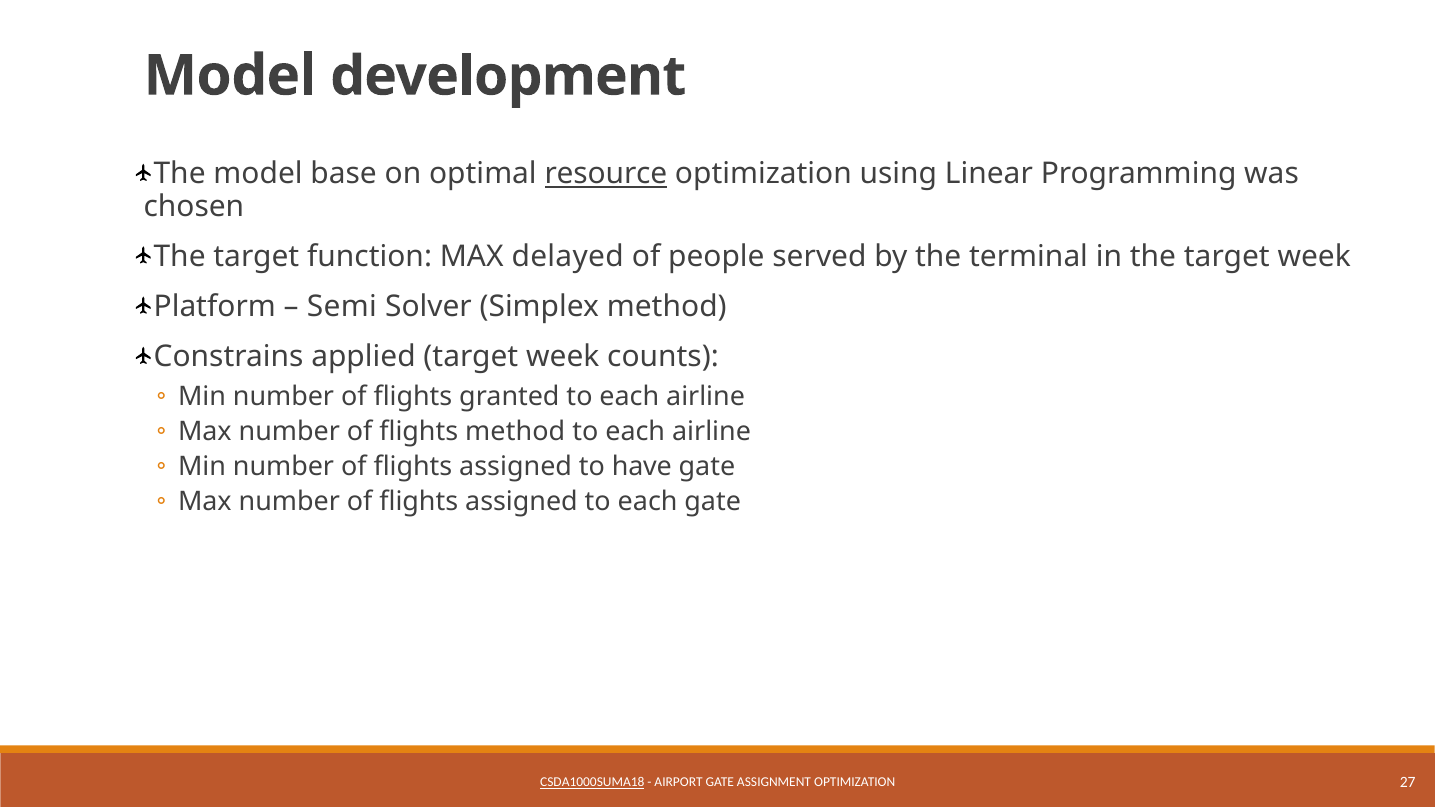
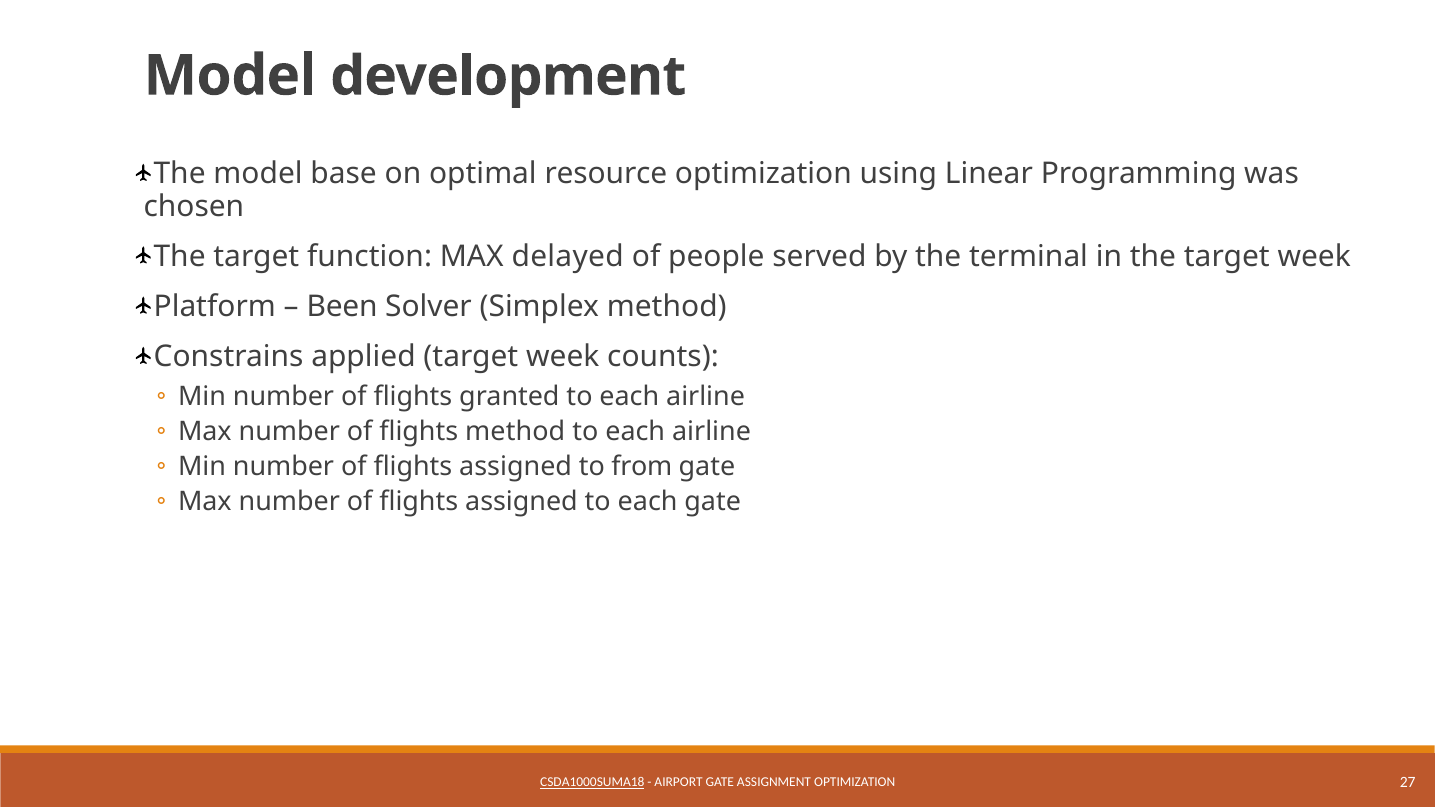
resource underline: present -> none
Semi: Semi -> Been
have: have -> from
